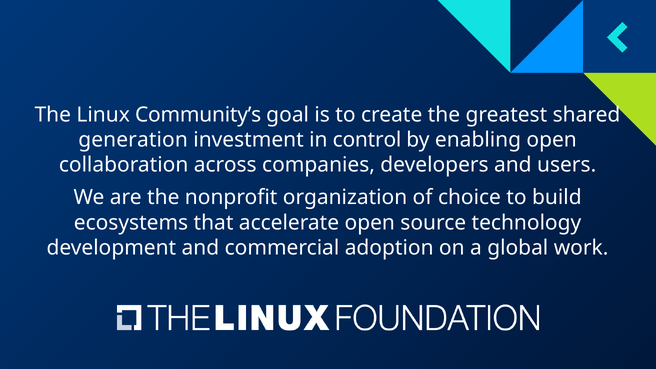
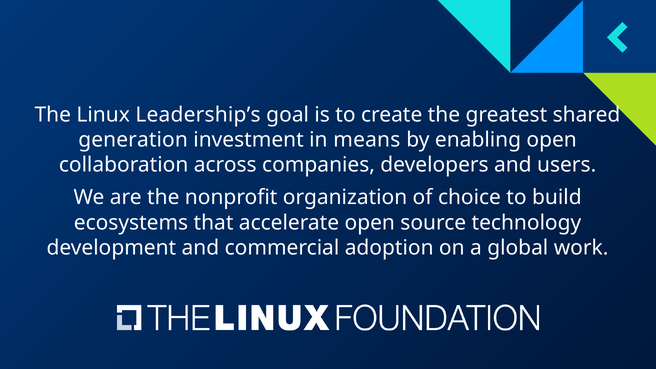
Community’s: Community’s -> Leadership’s
control: control -> means
